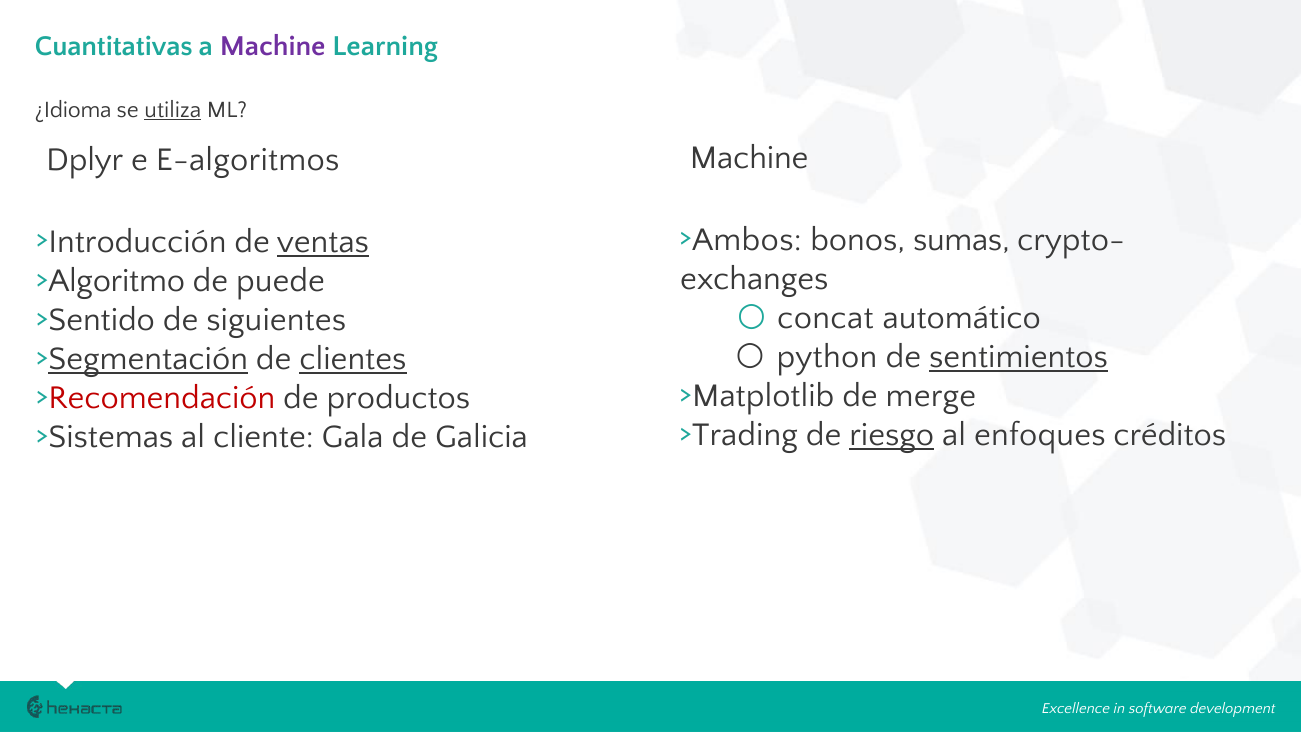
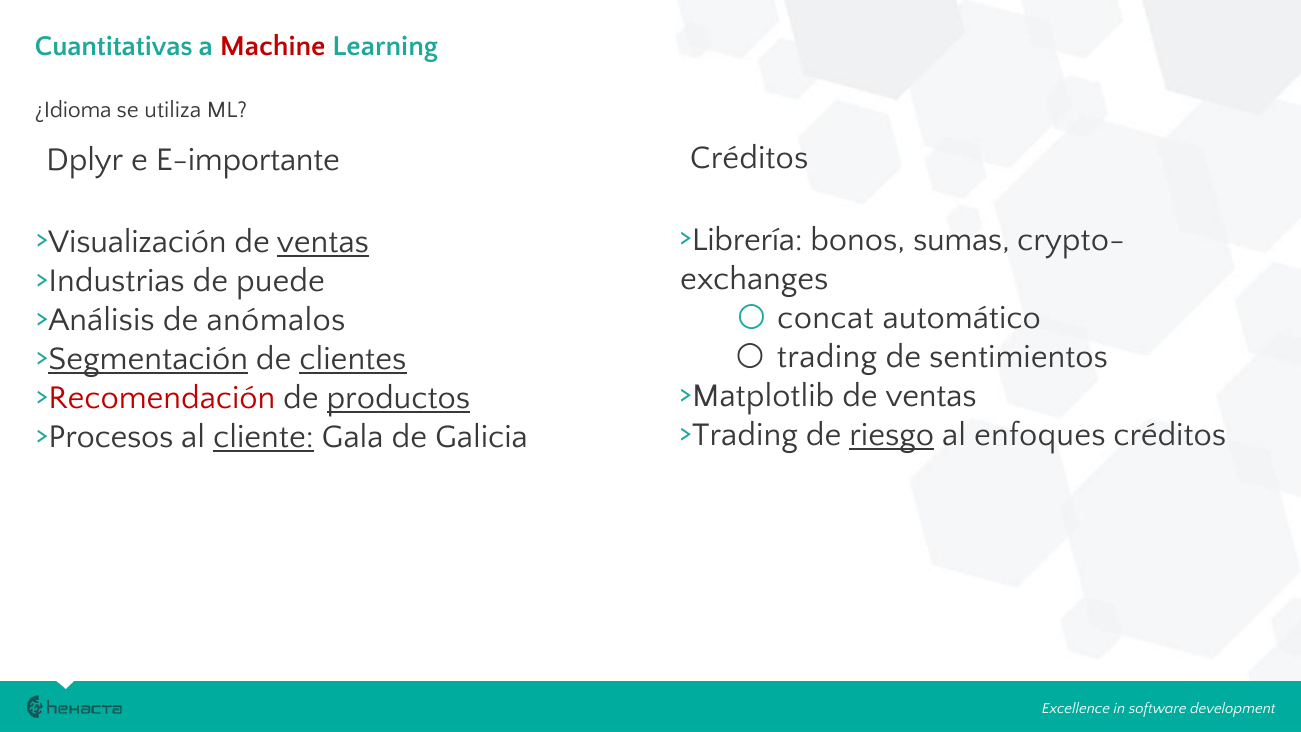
Machine at (273, 46) colour: purple -> red
utiliza underline: present -> none
Machine at (749, 157): Machine -> Créditos
E-algoritmos: E-algoritmos -> E-importante
Ambos: Ambos -> Librería
Introducción: Introducción -> Visualización
Algoritmo: Algoritmo -> Industrias
Sentido: Sentido -> Análisis
siguientes: siguientes -> anómalos
python at (827, 357): python -> trading
sentimientos underline: present -> none
merge at (931, 396): merge -> ventas
productos underline: none -> present
Sistemas: Sistemas -> Procesos
cliente underline: none -> present
